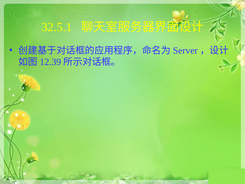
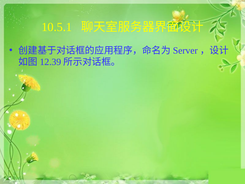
32.5.1: 32.5.1 -> 10.5.1
